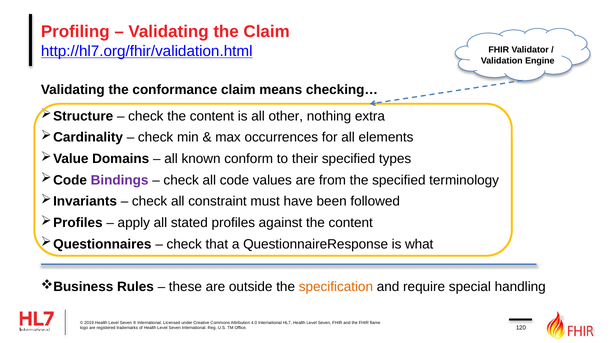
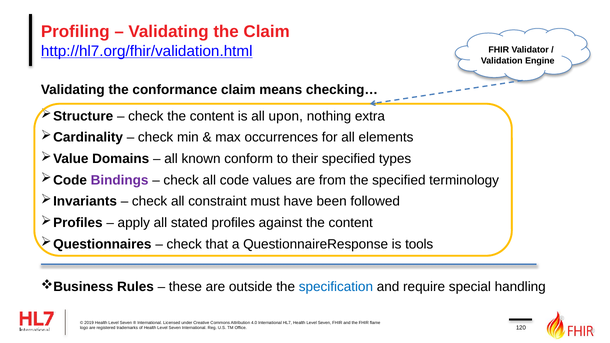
other: other -> upon
what: what -> tools
specification colour: orange -> blue
